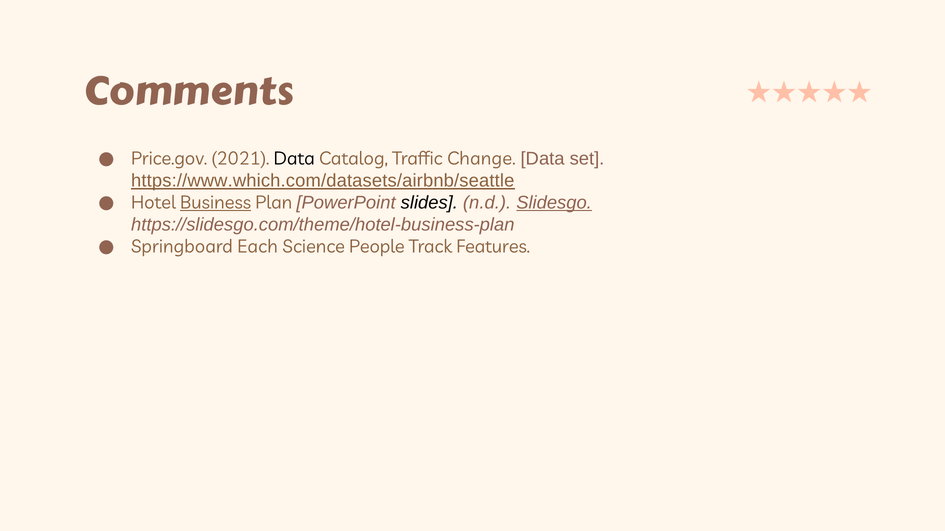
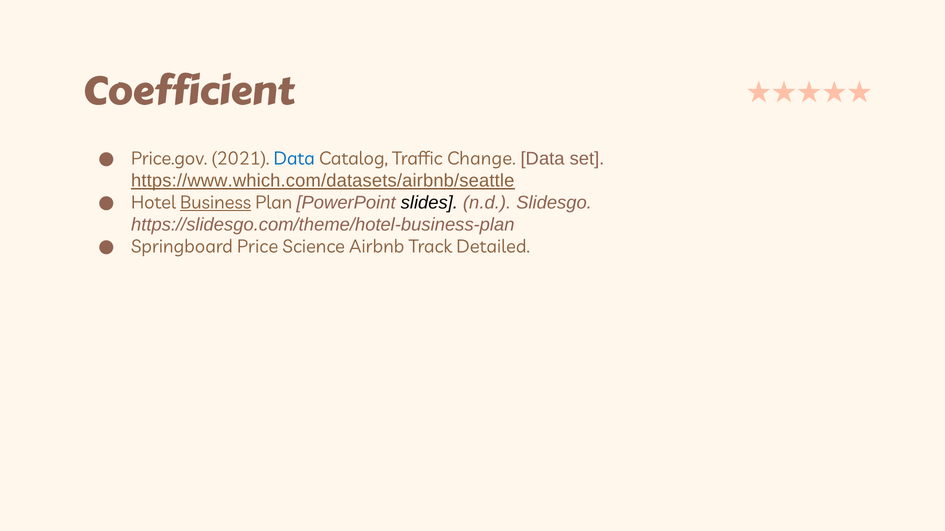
Comments: Comments -> Coefficient
Data at (294, 159) colour: black -> blue
Slidesgo underline: present -> none
Each: Each -> Price
People: People -> Airbnb
Features: Features -> Detailed
